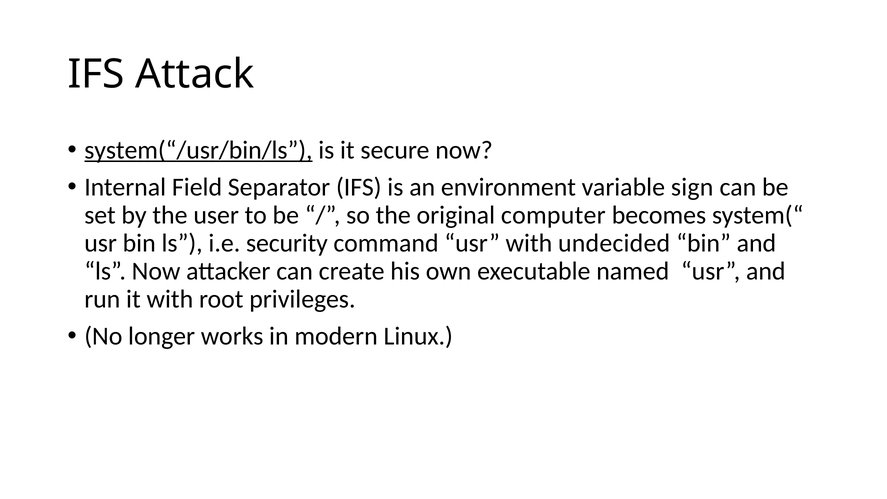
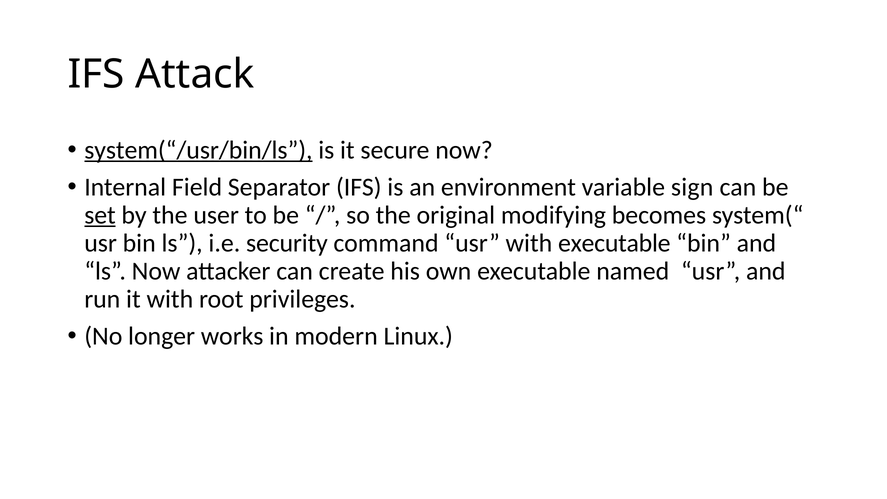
set underline: none -> present
computer: computer -> modifying
with undecided: undecided -> executable
